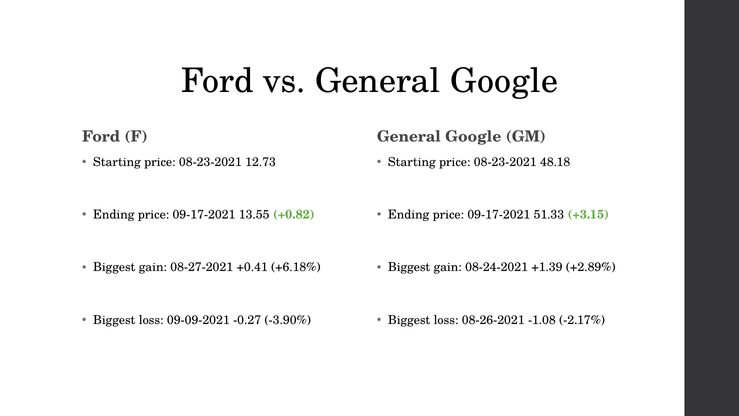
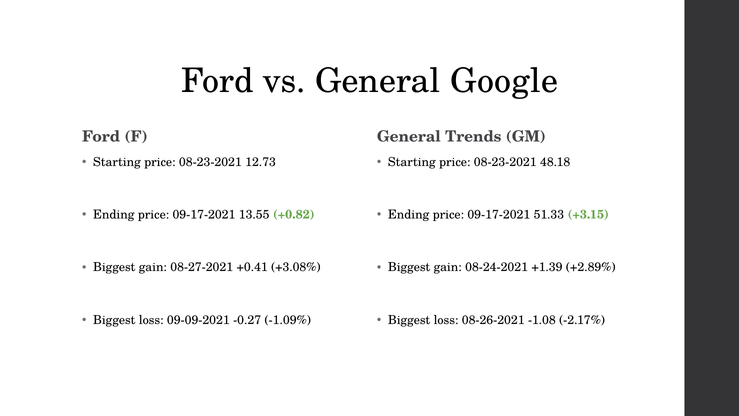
Google at (473, 137): Google -> Trends
+6.18%: +6.18% -> +3.08%
-3.90%: -3.90% -> -1.09%
